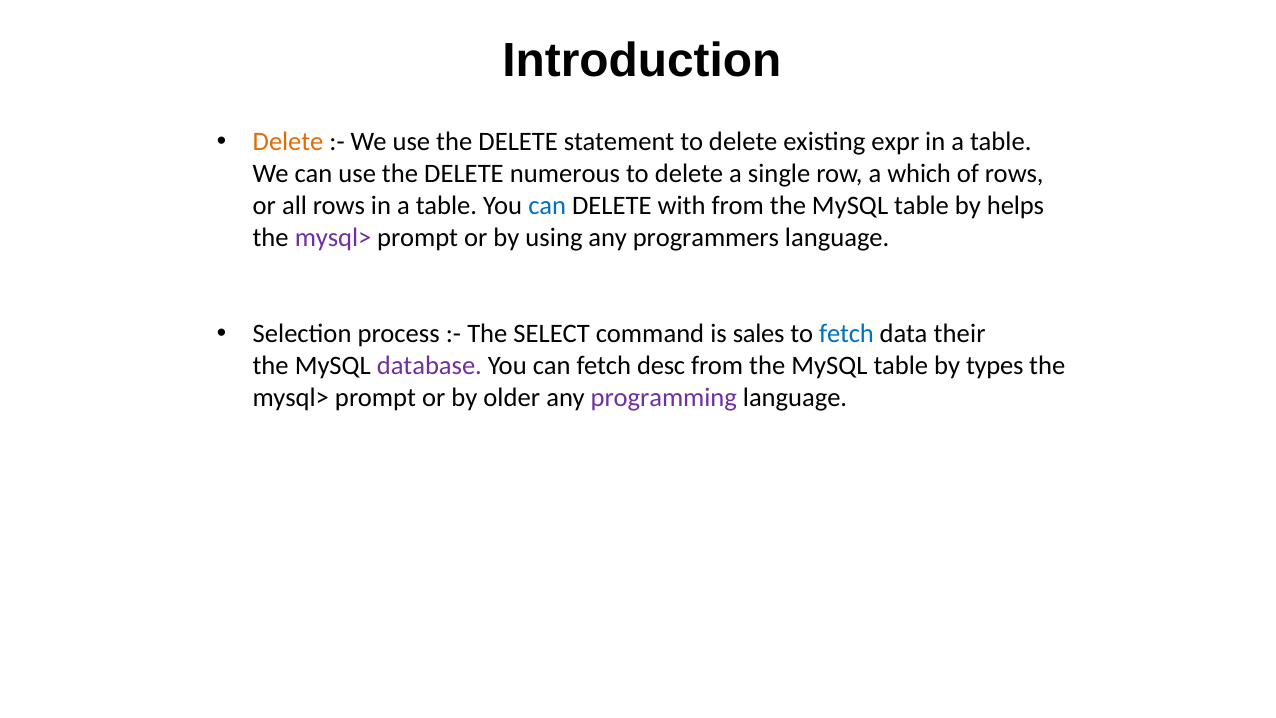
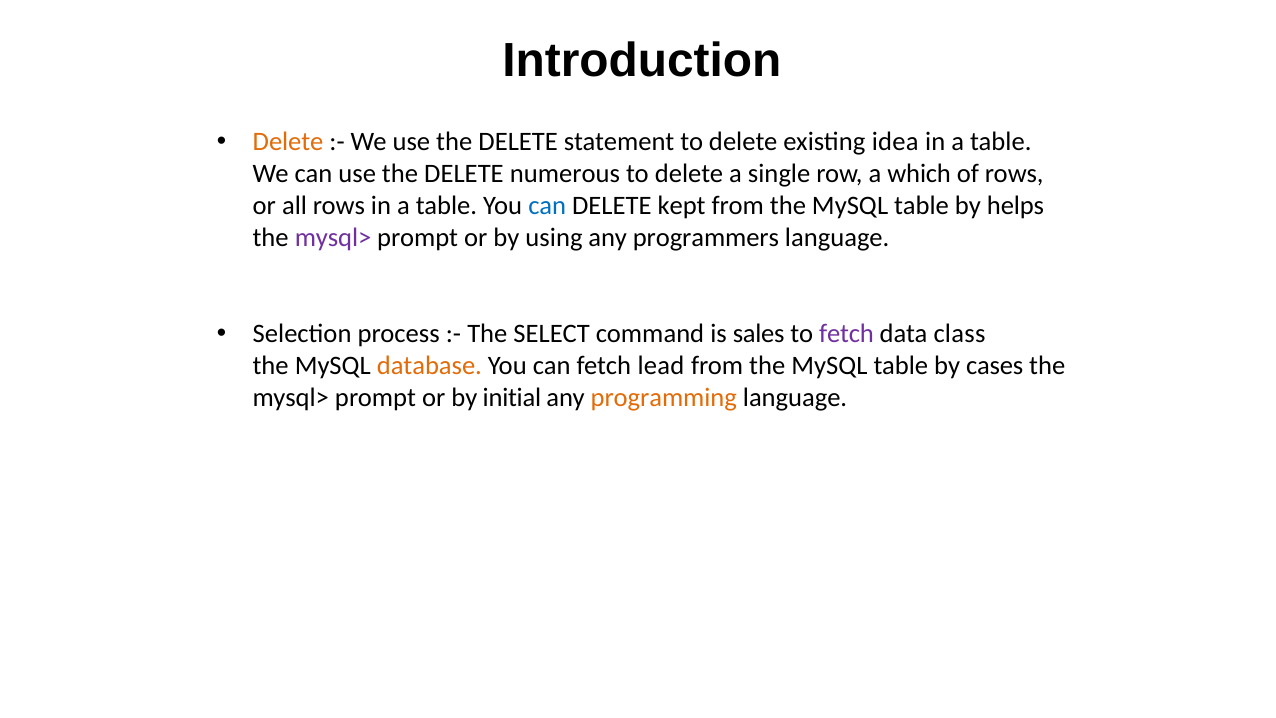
expr: expr -> idea
with: with -> kept
fetch at (846, 334) colour: blue -> purple
their: their -> class
database colour: purple -> orange
desc: desc -> lead
types: types -> cases
older: older -> initial
programming colour: purple -> orange
